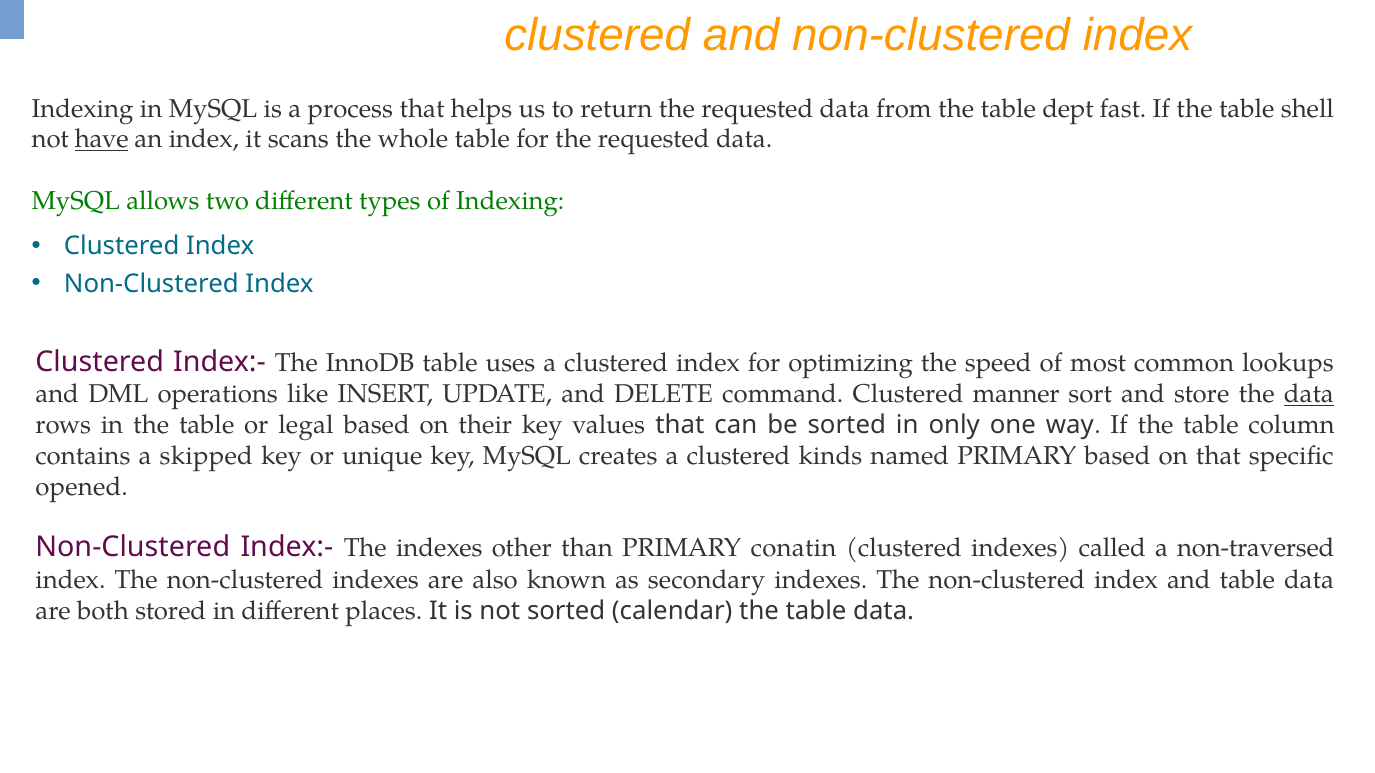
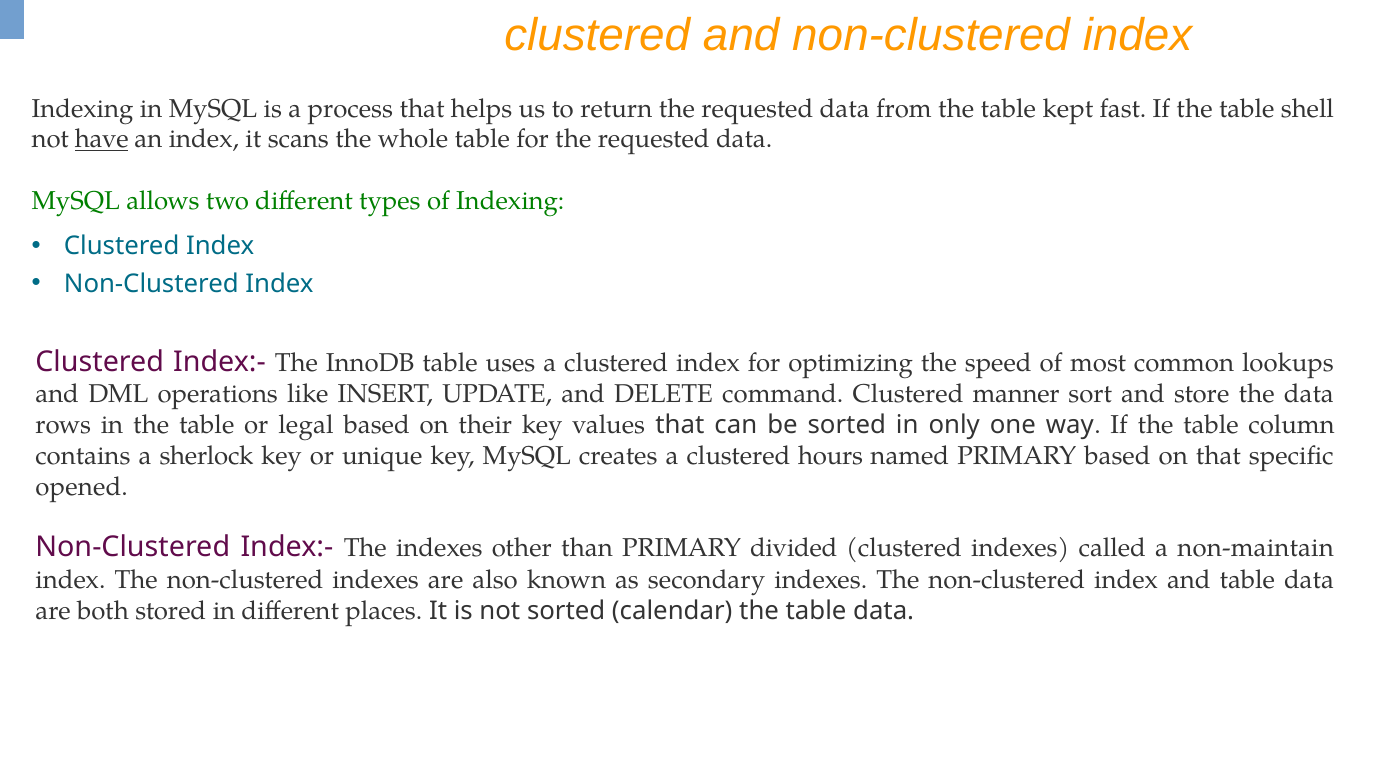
dept: dept -> kept
data at (1309, 395) underline: present -> none
skipped: skipped -> sherlock
kinds: kinds -> hours
conatin: conatin -> divided
non-traversed: non-traversed -> non-maintain
